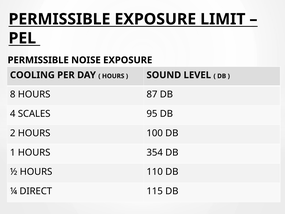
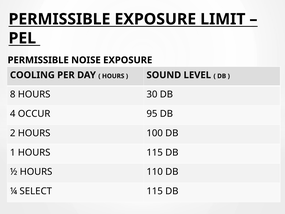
87: 87 -> 30
SCALES: SCALES -> OCCUR
HOURS 354: 354 -> 115
DIRECT: DIRECT -> SELECT
